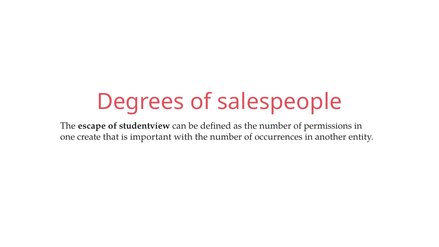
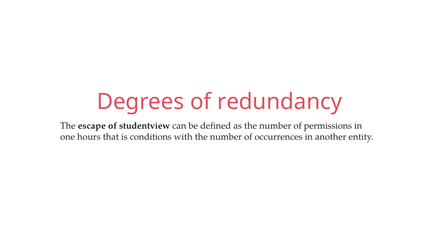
salespeople: salespeople -> redundancy
create: create -> hours
important: important -> conditions
